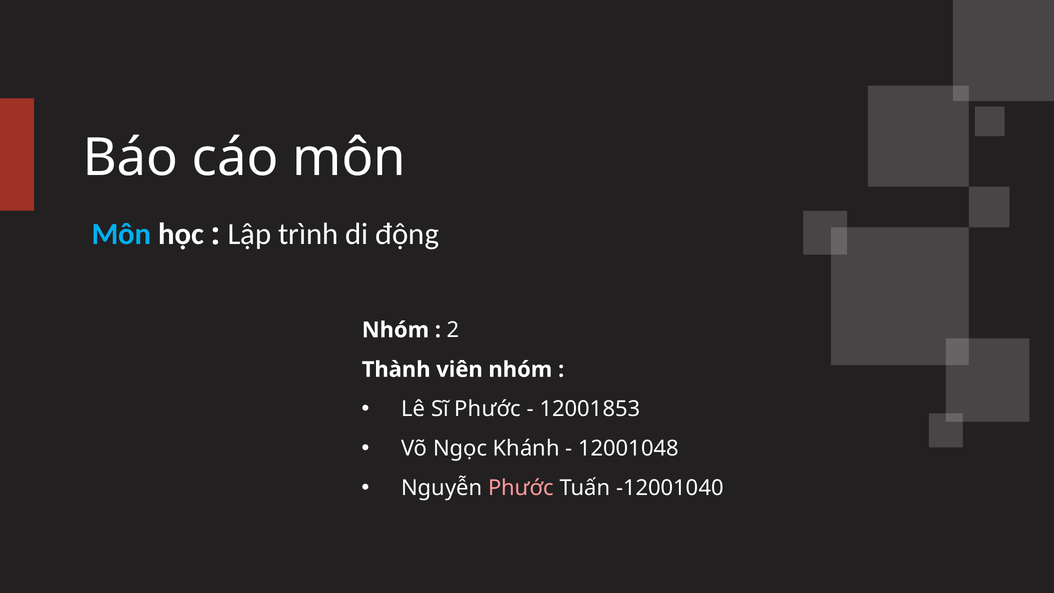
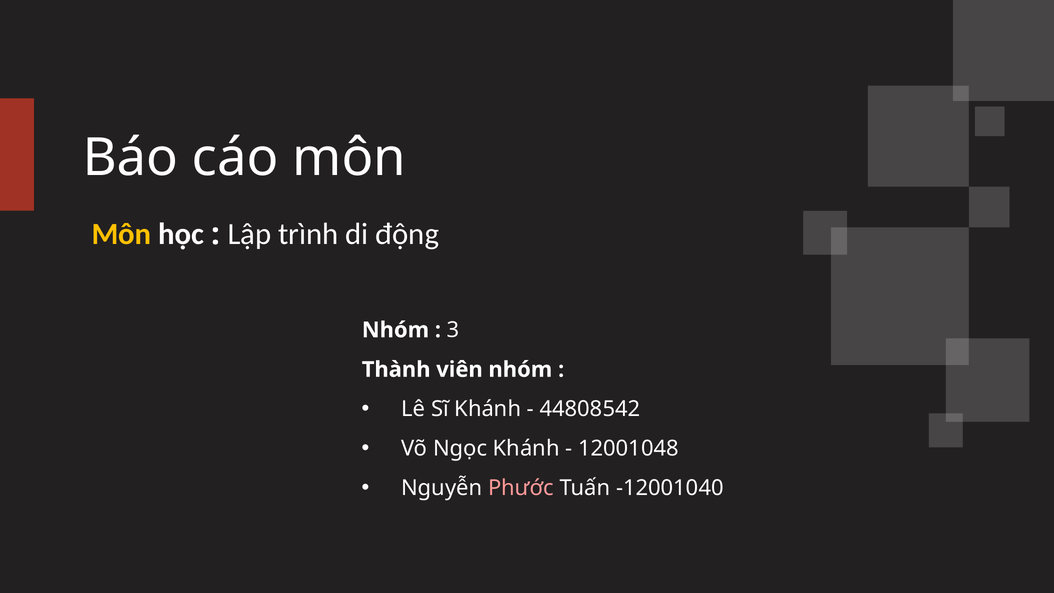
Môn at (121, 234) colour: light blue -> yellow
2: 2 -> 3
Sĩ Phước: Phước -> Khánh
12001853: 12001853 -> 44808542
